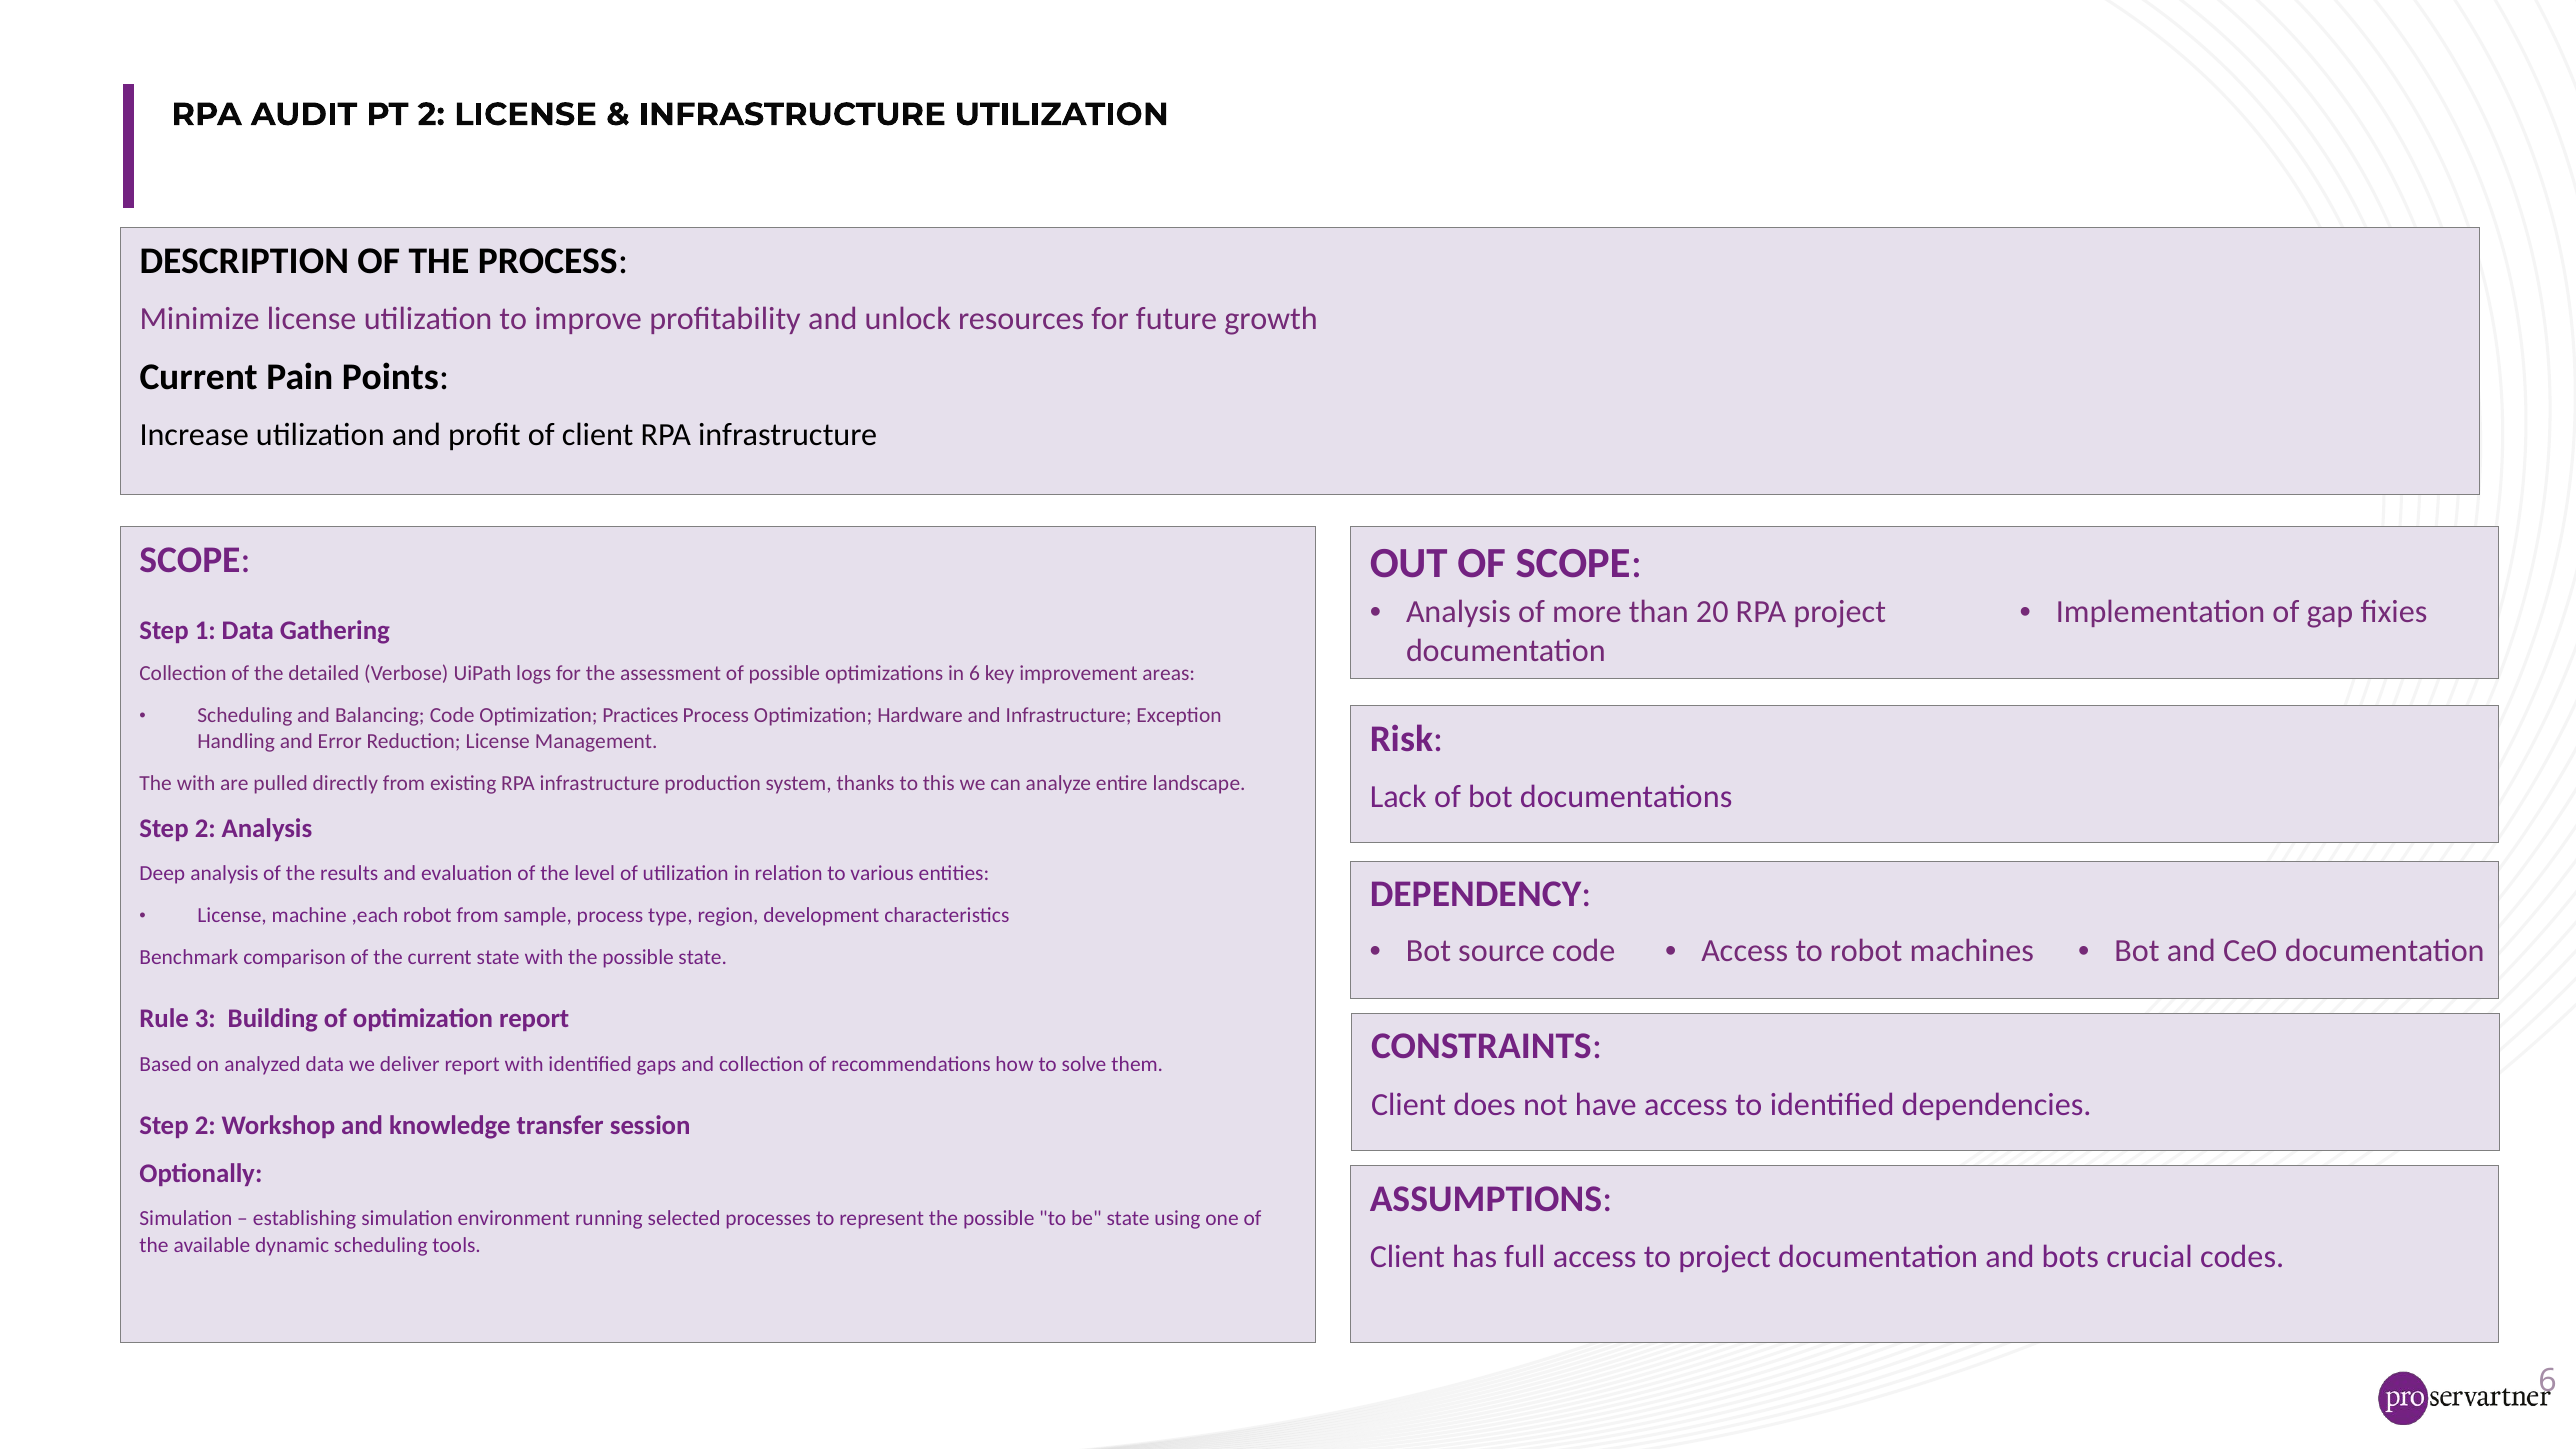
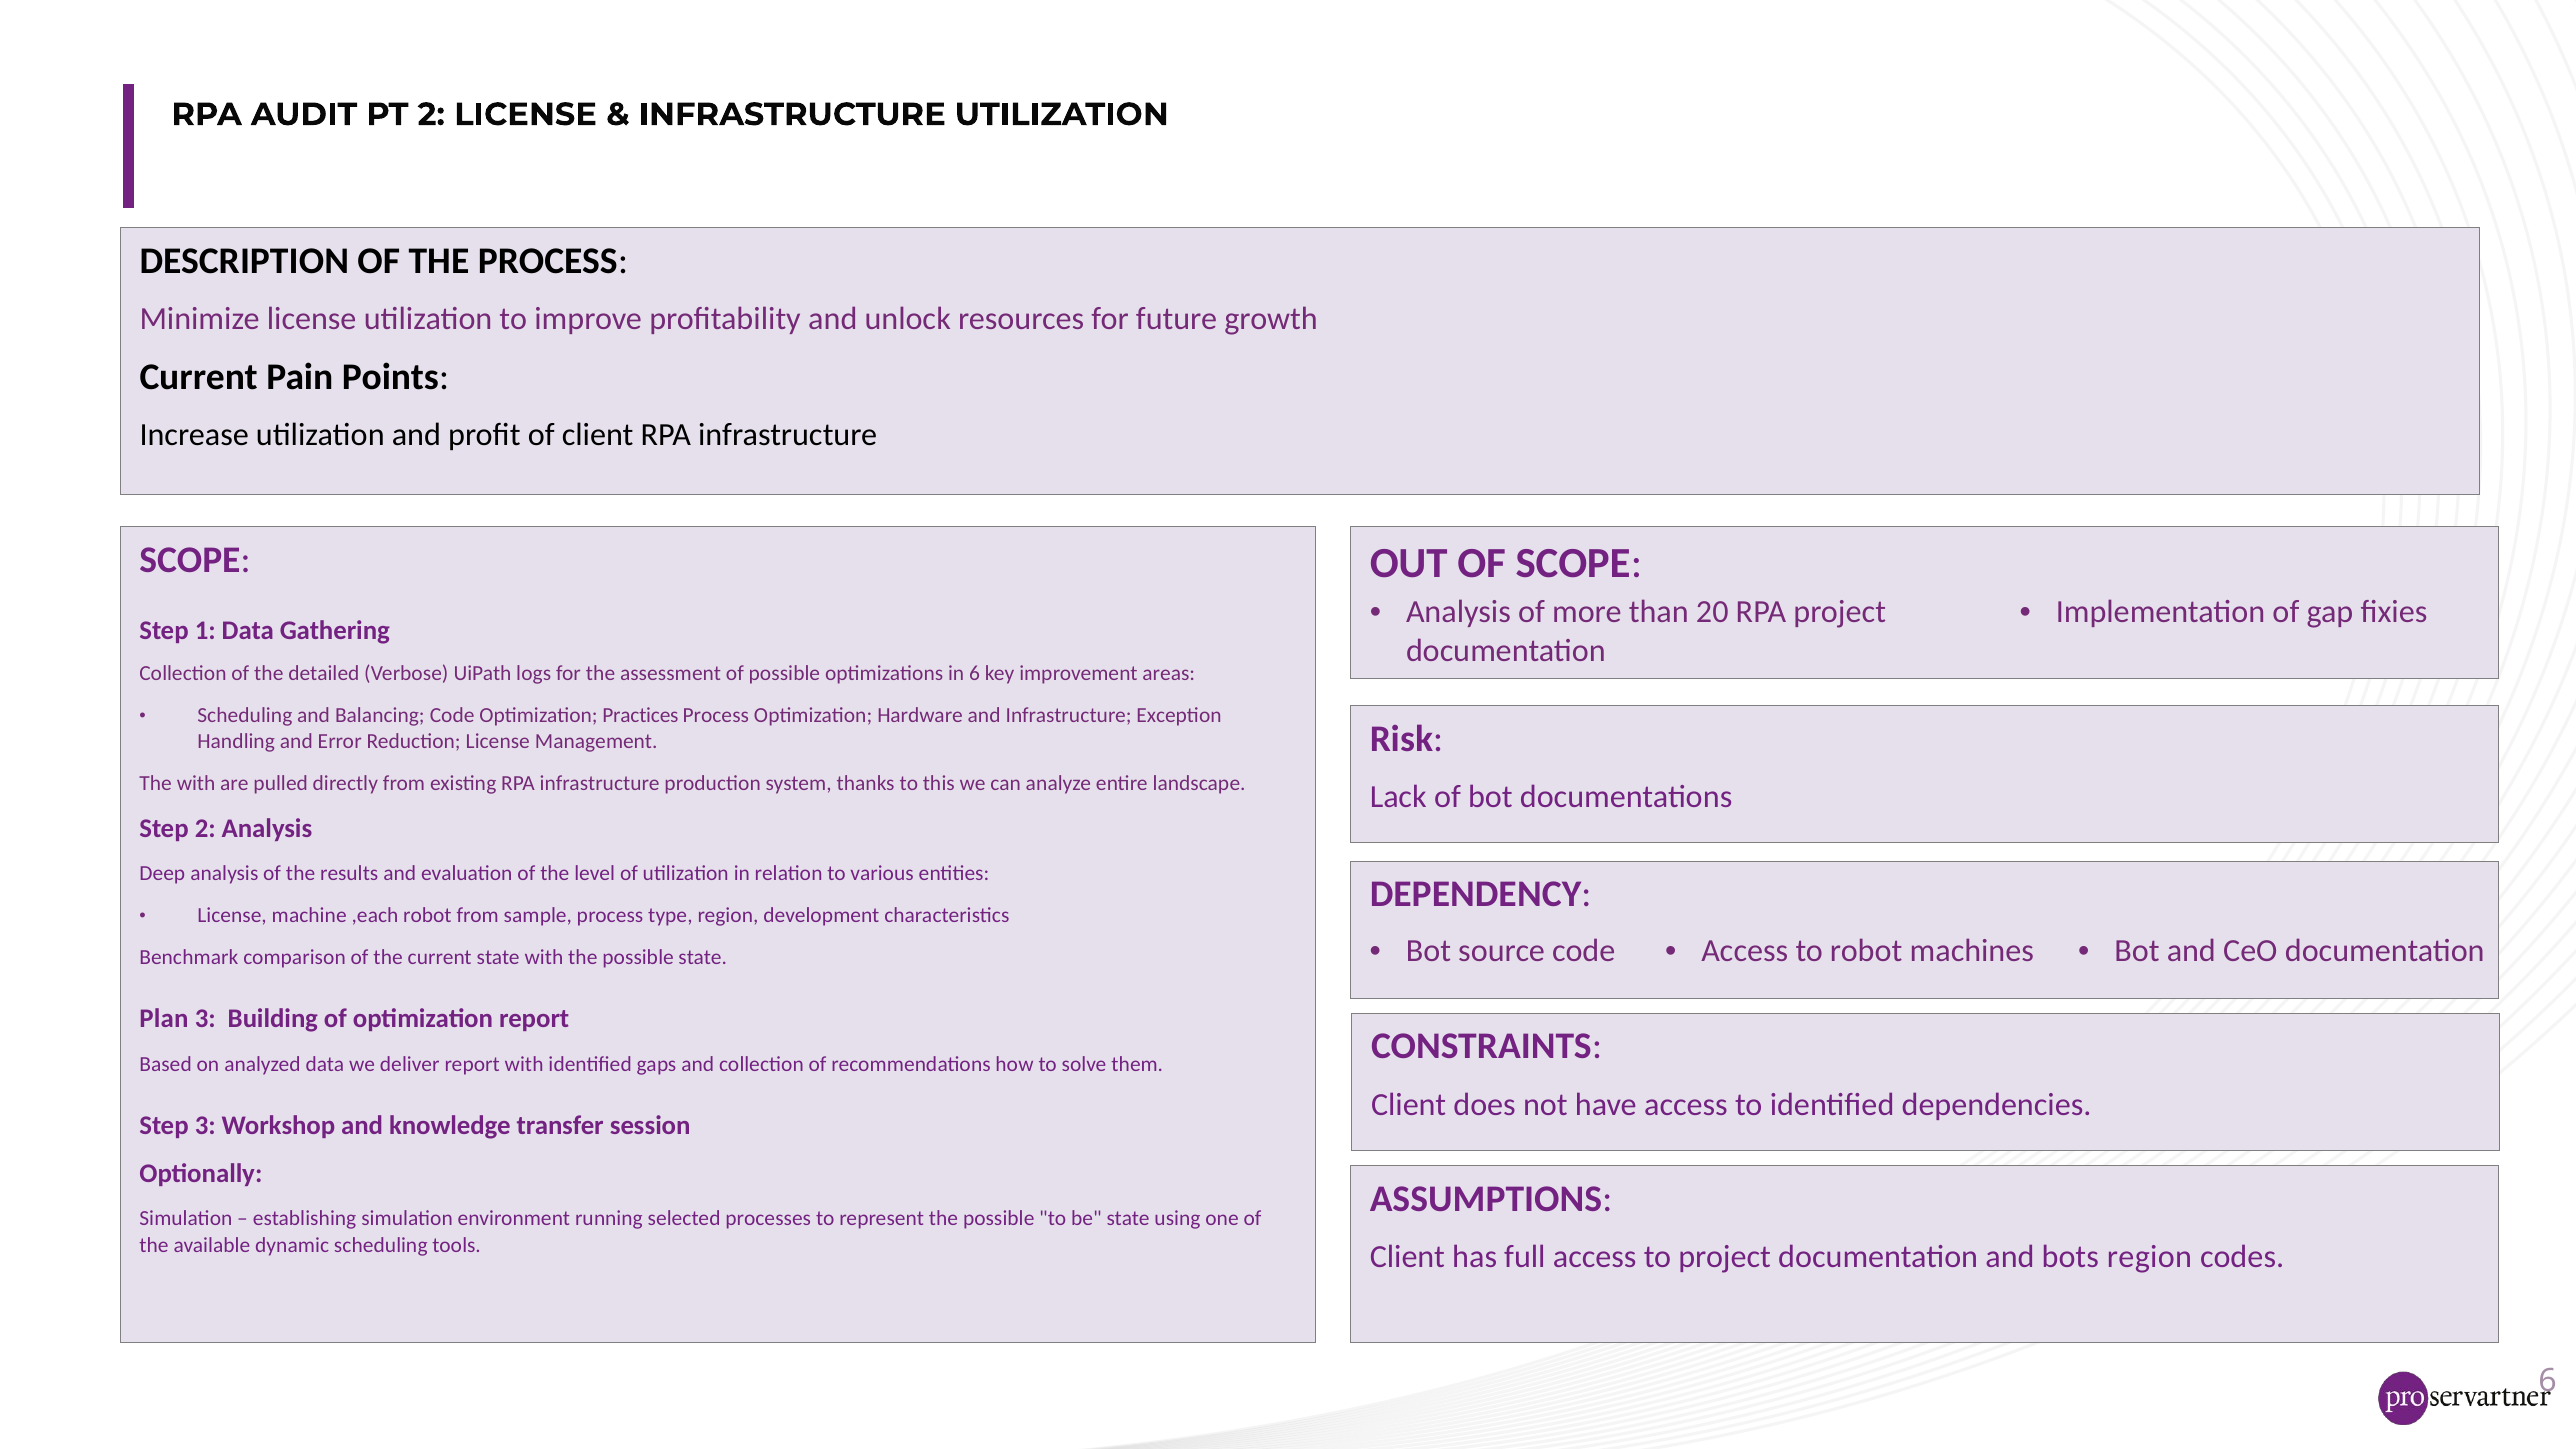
Rule: Rule -> Plan
2 at (205, 1125): 2 -> 3
bots crucial: crucial -> region
